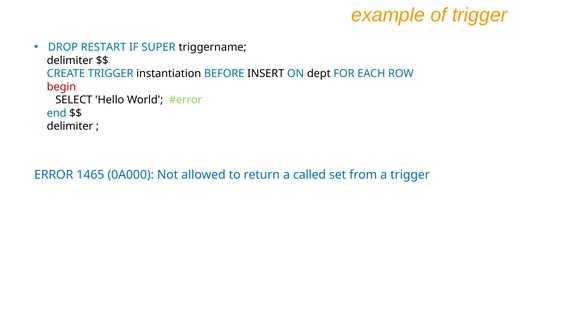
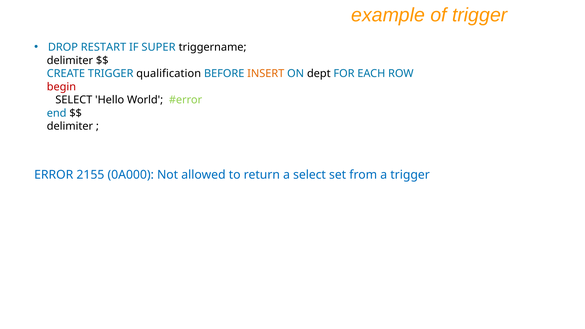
instantiation: instantiation -> qualification
INSERT colour: black -> orange
1465: 1465 -> 2155
a called: called -> select
